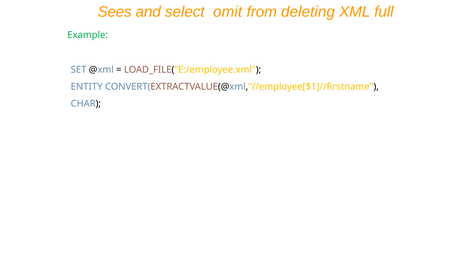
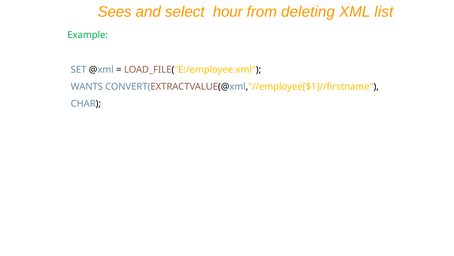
omit: omit -> hour
full: full -> list
ENTITY: ENTITY -> WANTS
